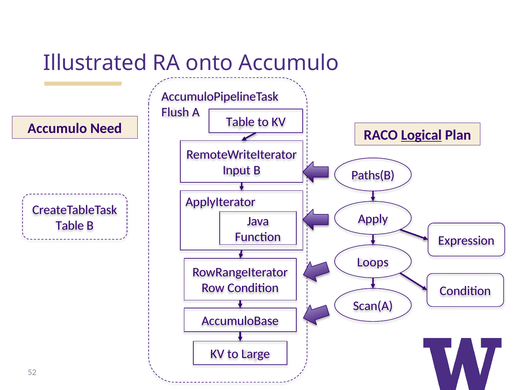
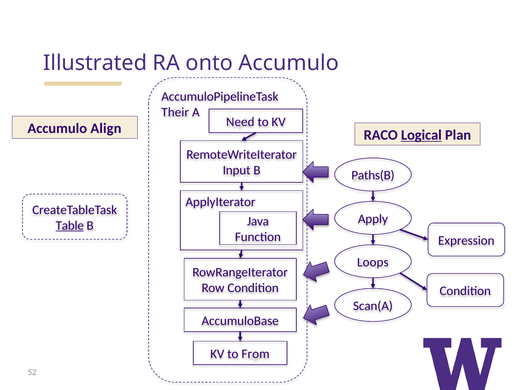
Flush: Flush -> Their
Table at (240, 122): Table -> Need
Need: Need -> Align
Table at (70, 225) underline: none -> present
Large: Large -> From
